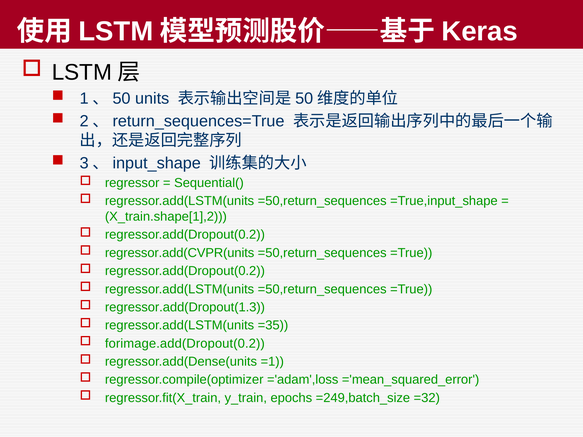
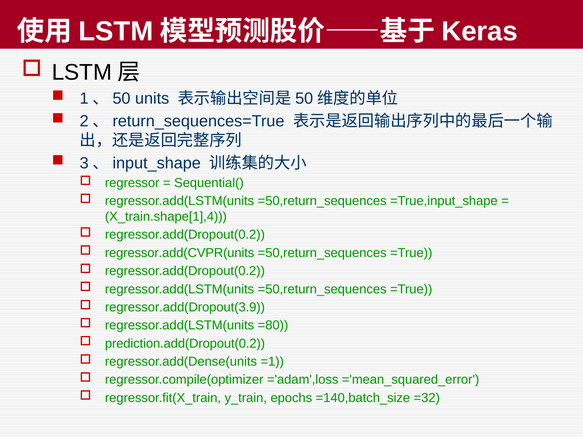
X_train.shape[1],2: X_train.shape[1],2 -> X_train.shape[1],4
regressor.add(Dropout(1.3: regressor.add(Dropout(1.3 -> regressor.add(Dropout(3.9
=35: =35 -> =80
forimage.add(Dropout(0.2: forimage.add(Dropout(0.2 -> prediction.add(Dropout(0.2
=249,batch_size: =249,batch_size -> =140,batch_size
